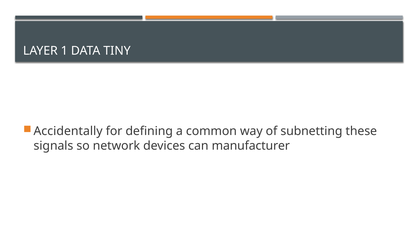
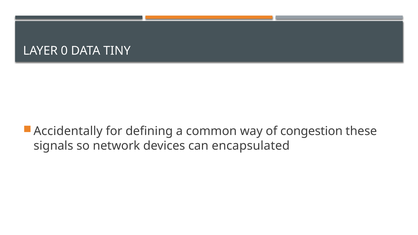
1: 1 -> 0
subnetting: subnetting -> congestion
manufacturer: manufacturer -> encapsulated
